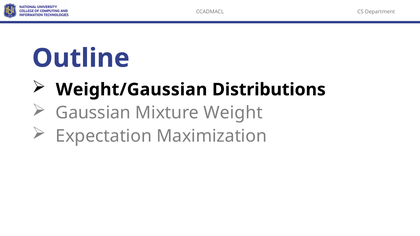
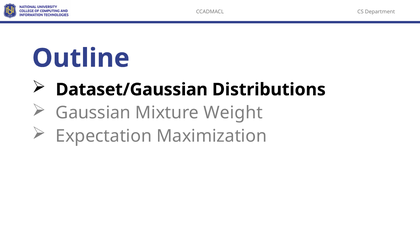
Weight/Gaussian: Weight/Gaussian -> Dataset/Gaussian
